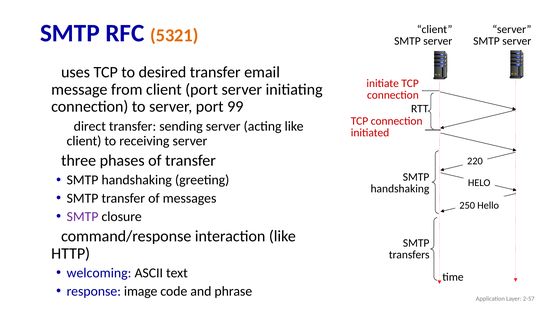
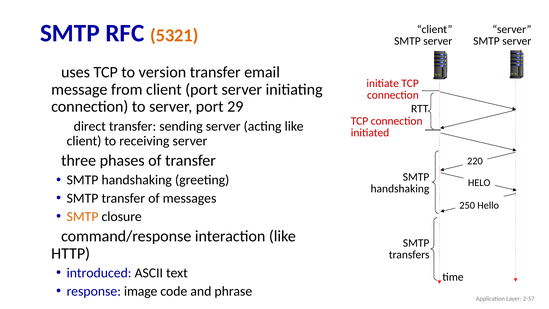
desired: desired -> version
99: 99 -> 29
SMTP at (83, 216) colour: purple -> orange
welcoming: welcoming -> introduced
